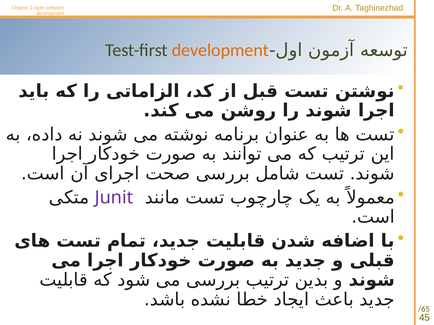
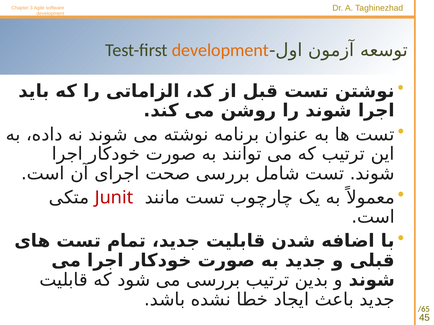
Junit colour: purple -> red
